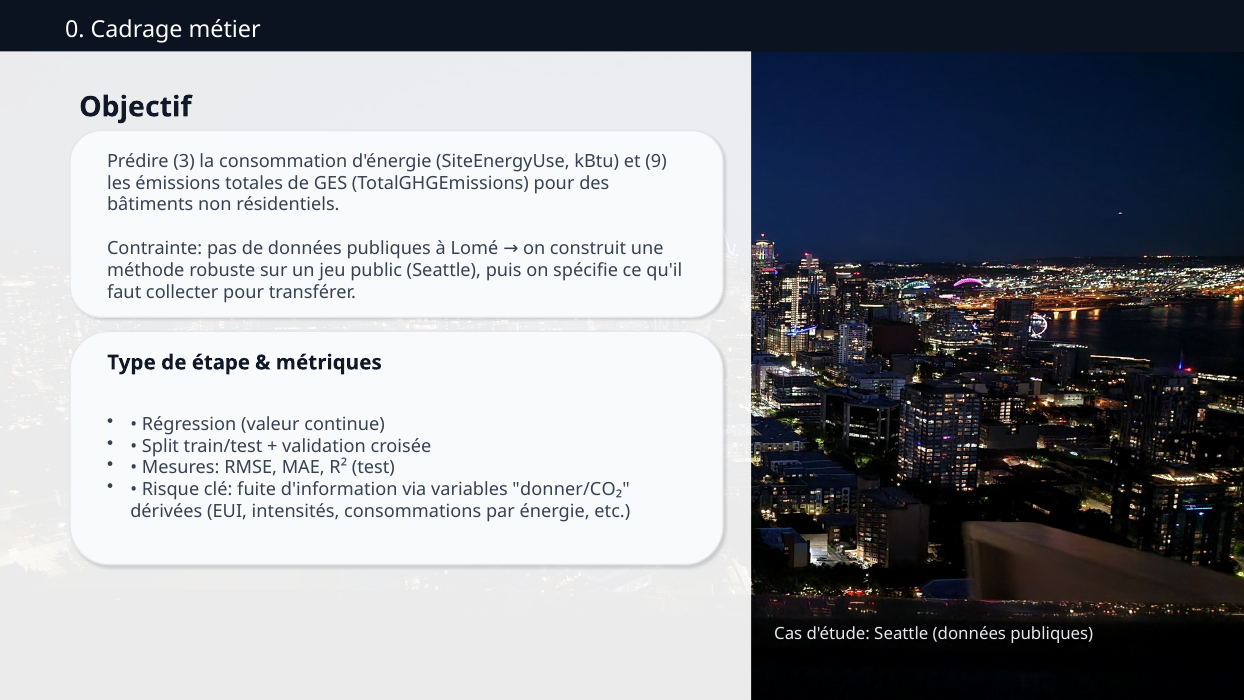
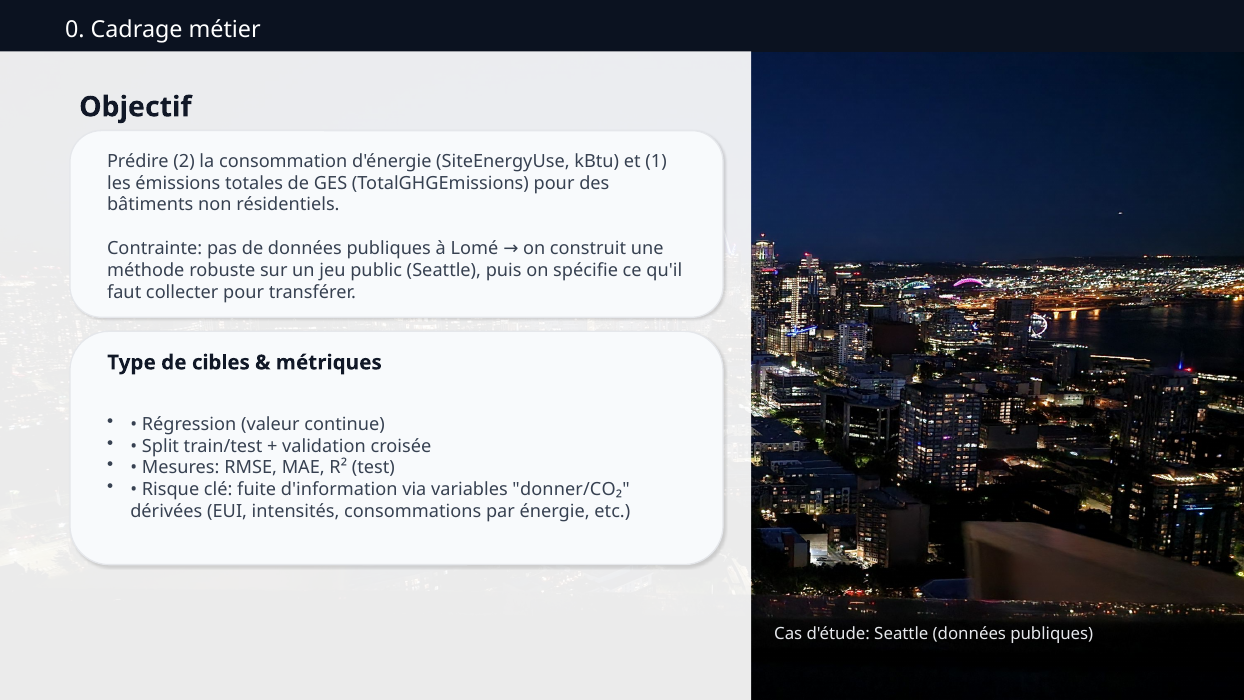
3: 3 -> 2
9: 9 -> 1
étape: étape -> cibles
